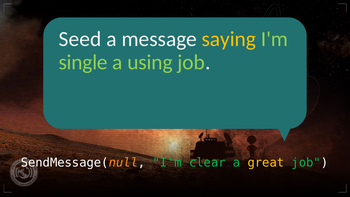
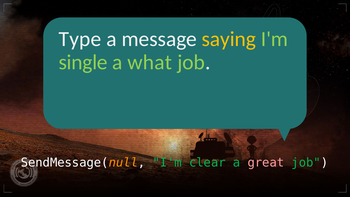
Seed: Seed -> Type
using: using -> what
great colour: yellow -> pink
